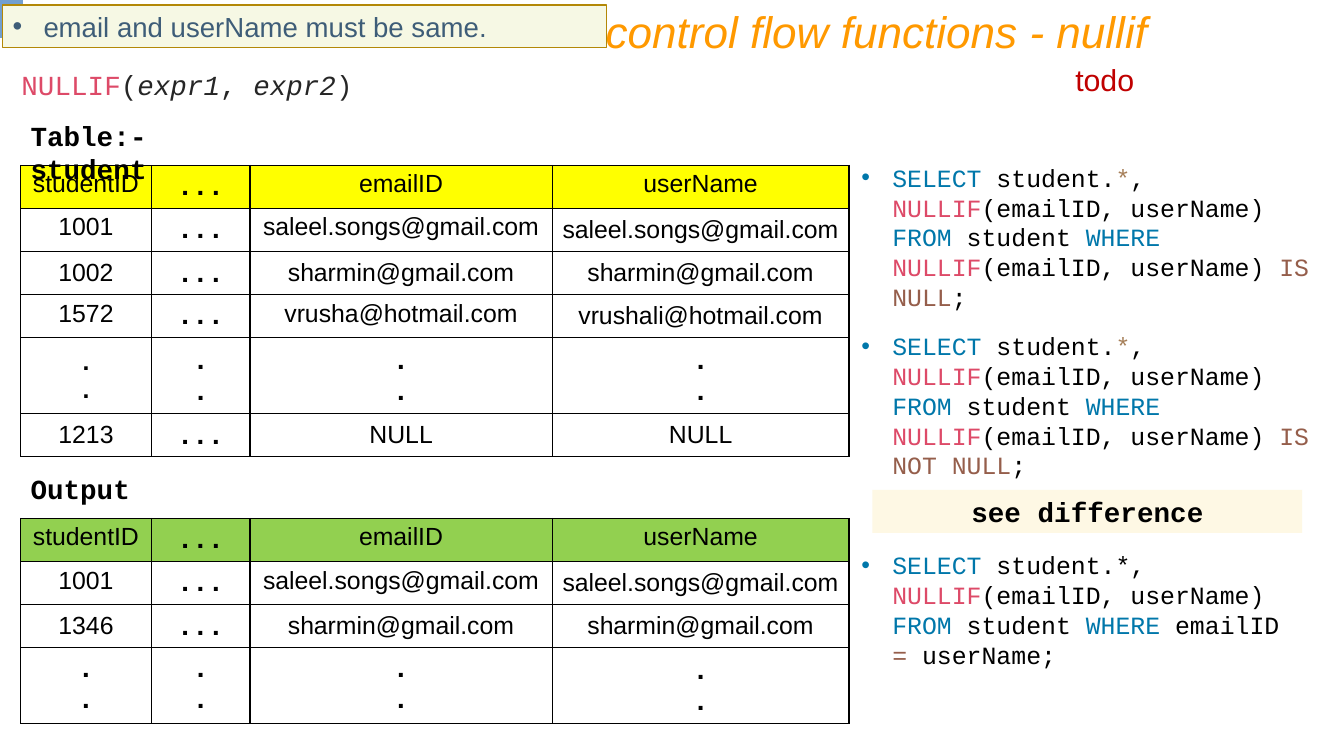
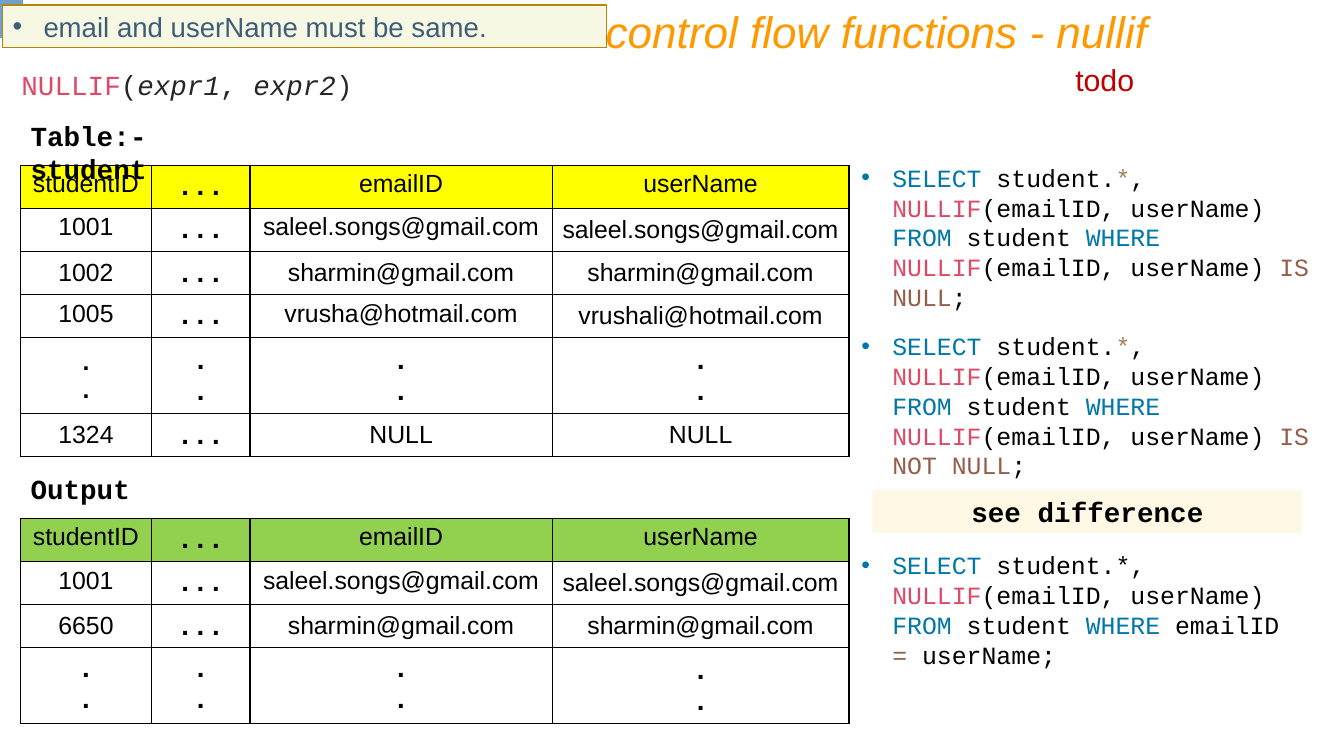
1572: 1572 -> 1005
1213: 1213 -> 1324
1346: 1346 -> 6650
